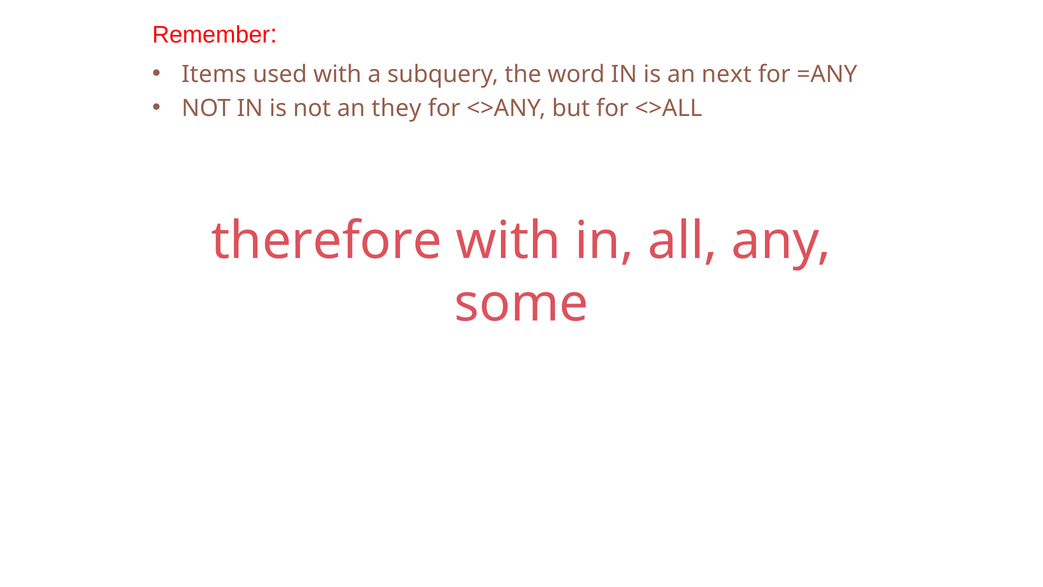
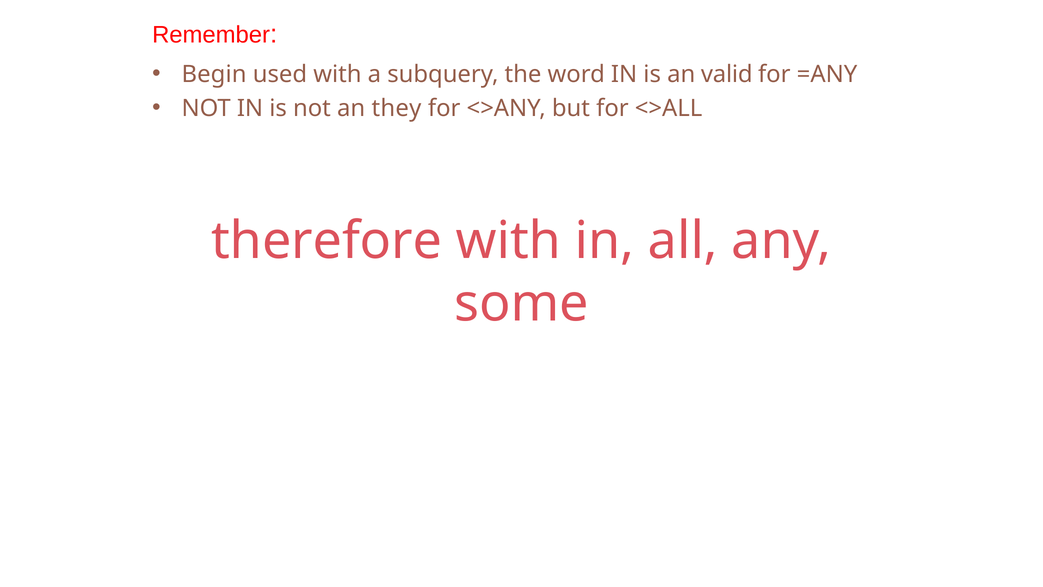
Items: Items -> Begin
next: next -> valid
